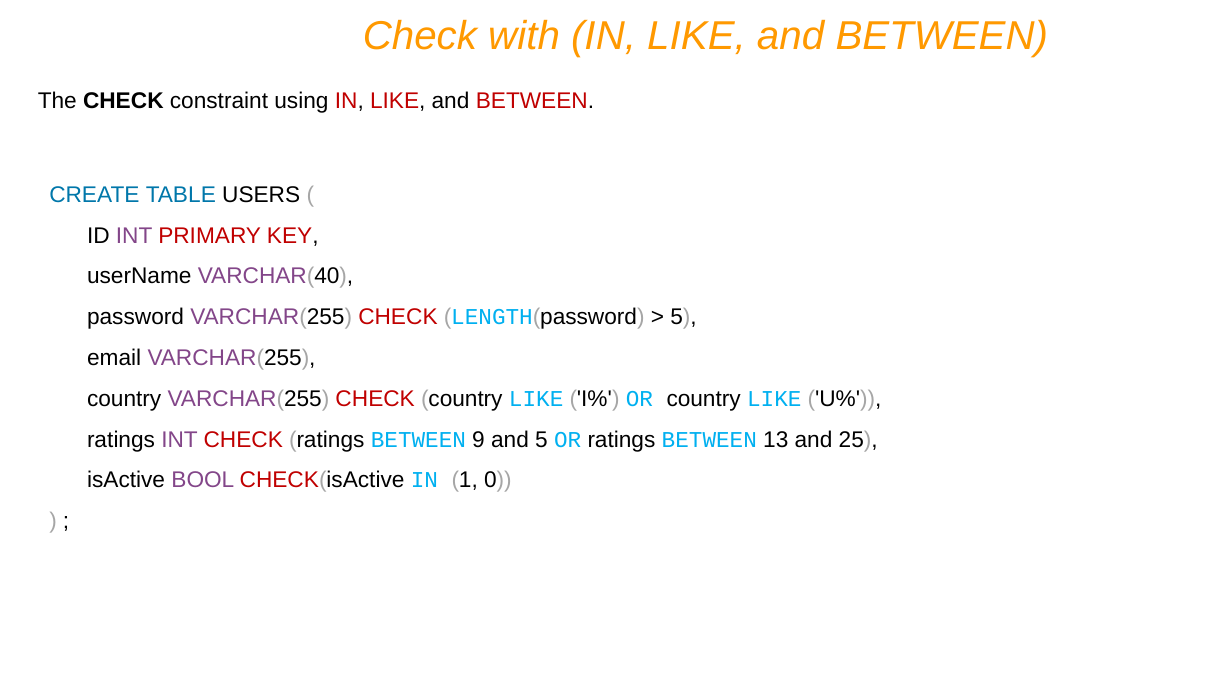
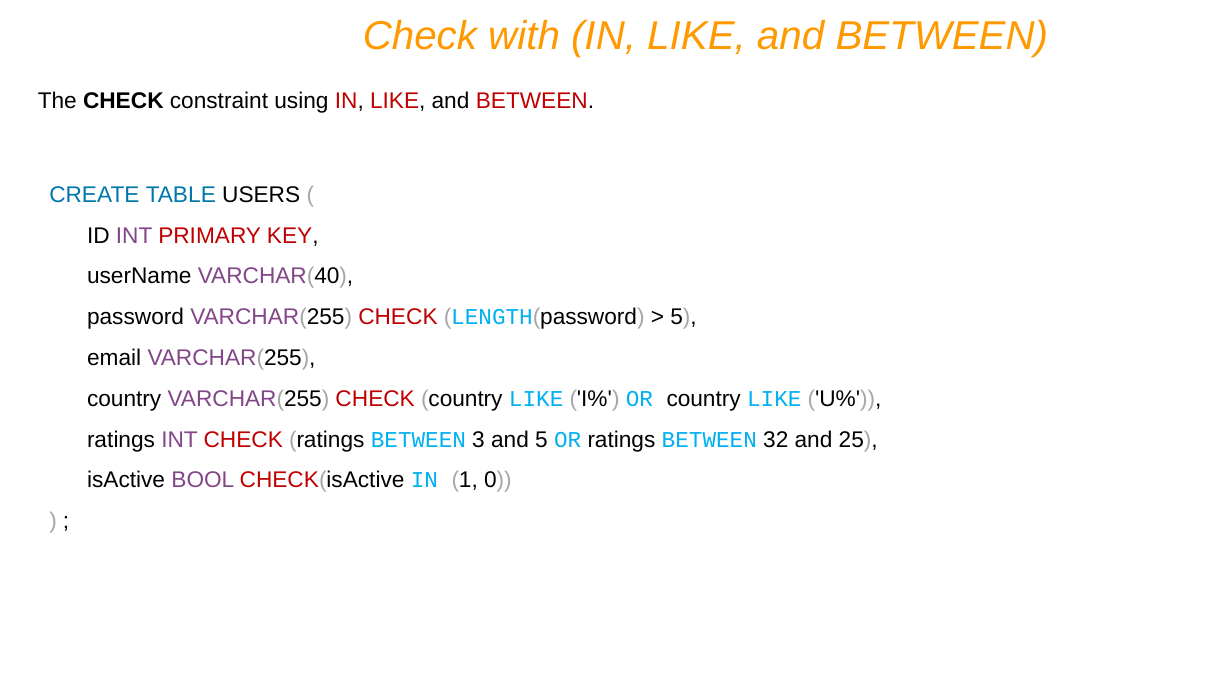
9: 9 -> 3
13: 13 -> 32
